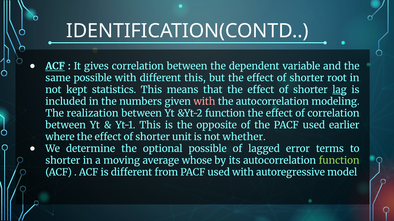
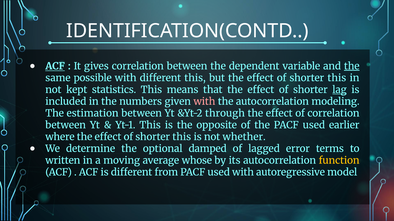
the at (352, 66) underline: none -> present
root at (337, 78): root -> this
realization: realization -> estimation
&Yt-2 function: function -> through
unit at (182, 137): unit -> this
optional possible: possible -> damped
shorter at (63, 161): shorter -> written
function at (339, 161) colour: light green -> yellow
